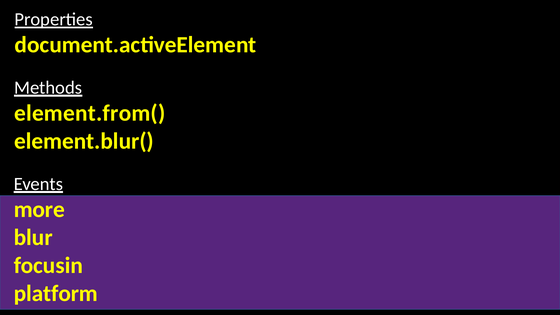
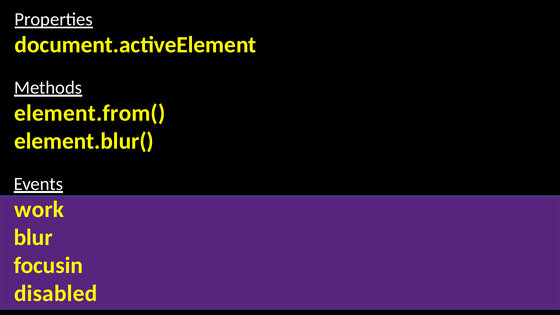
more: more -> work
platform: platform -> disabled
